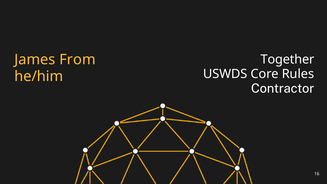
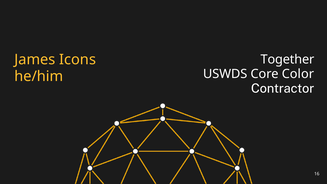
From: From -> Icons
Rules: Rules -> Color
